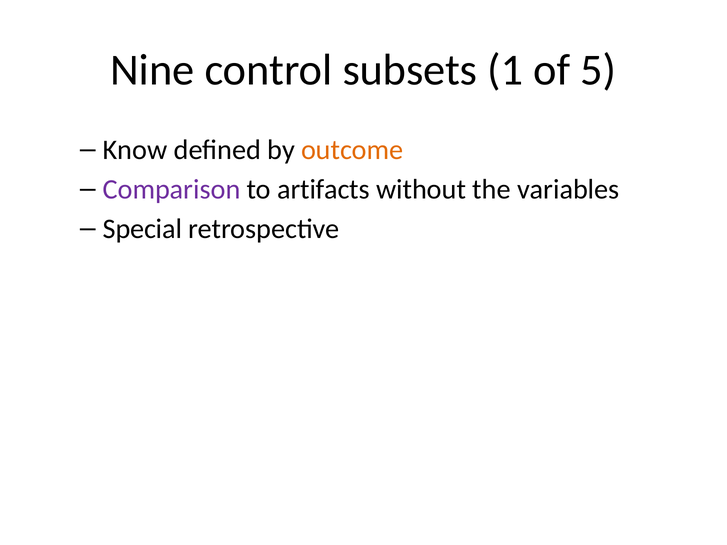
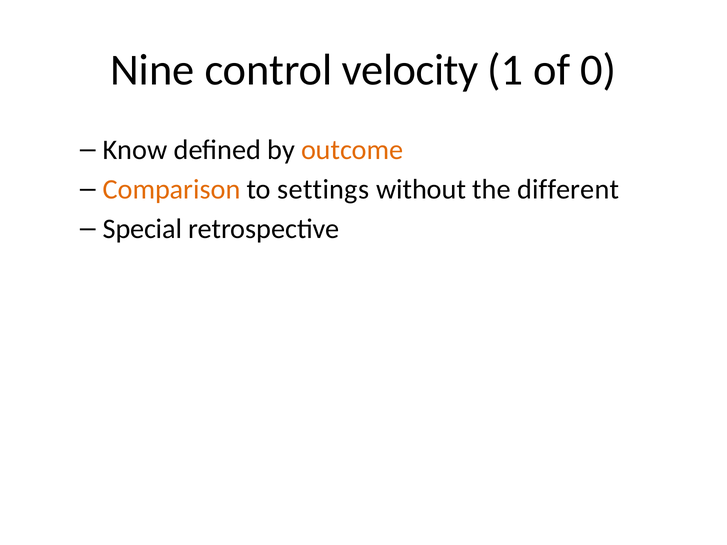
subsets: subsets -> velocity
5: 5 -> 0
Comparison colour: purple -> orange
artifacts: artifacts -> settings
variables: variables -> different
